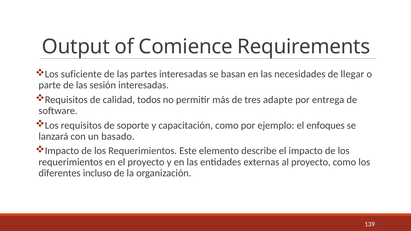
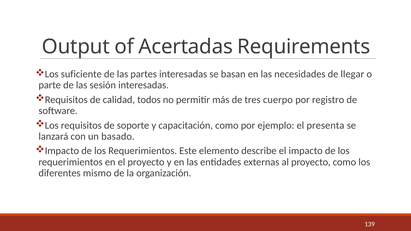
Comience: Comience -> Acertadas
adapte: adapte -> cuerpo
entrega: entrega -> registro
enfoques: enfoques -> presenta
incluso: incluso -> mismo
